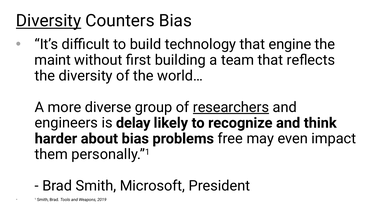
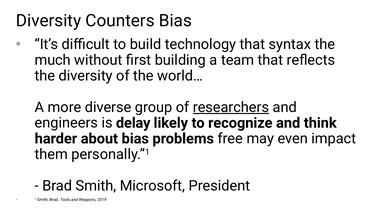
Diversity at (49, 21) underline: present -> none
engine: engine -> syntax
maint: maint -> much
